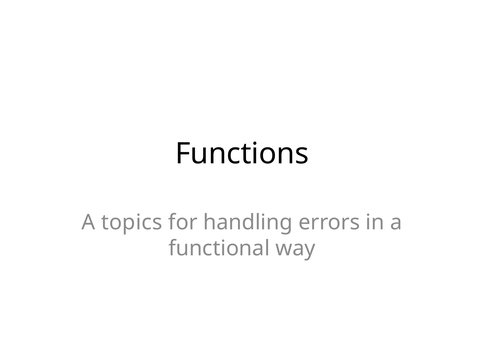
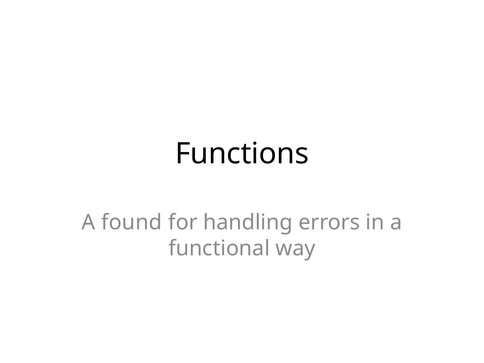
topics: topics -> found
